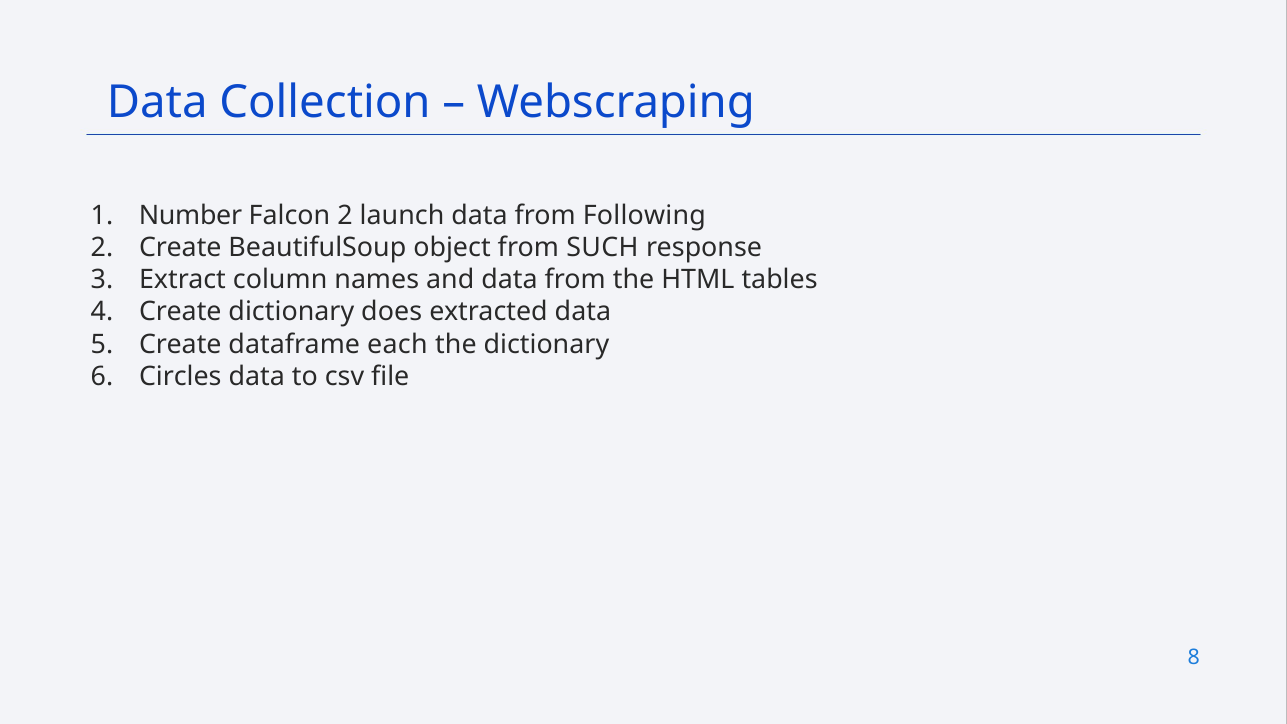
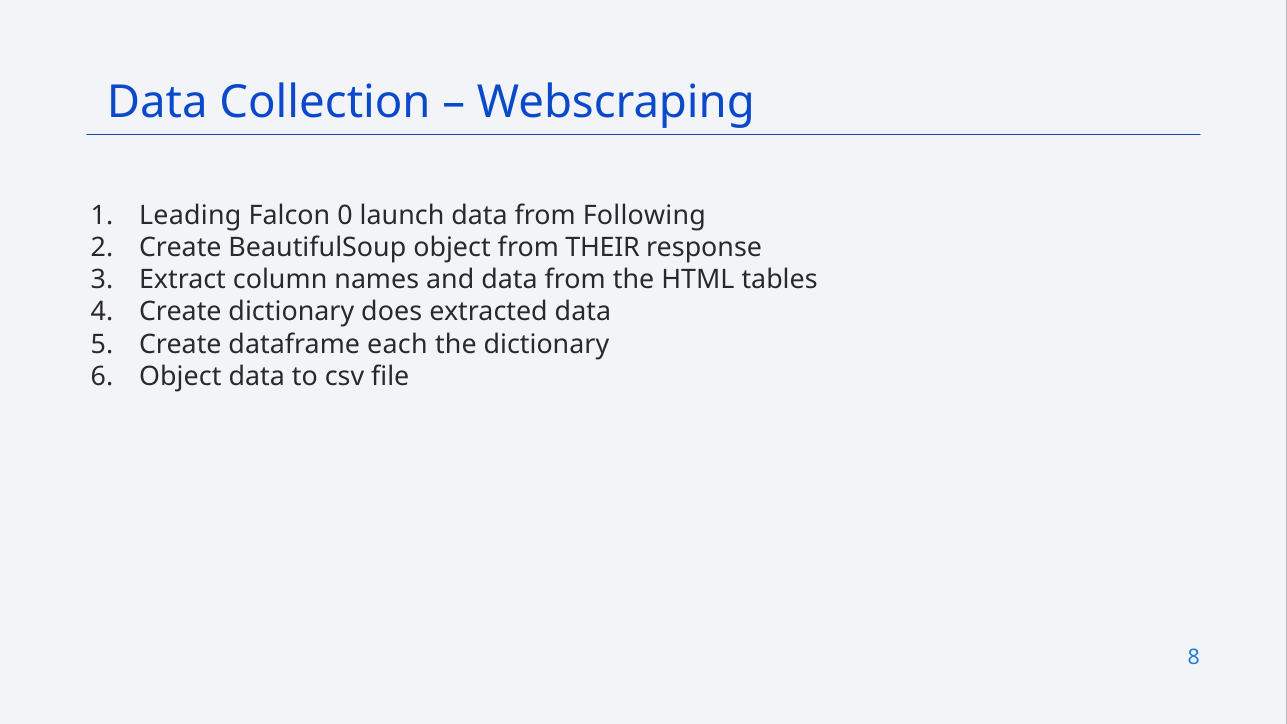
Number: Number -> Leading
Falcon 2: 2 -> 0
SUCH: SUCH -> THEIR
Circles at (180, 376): Circles -> Object
